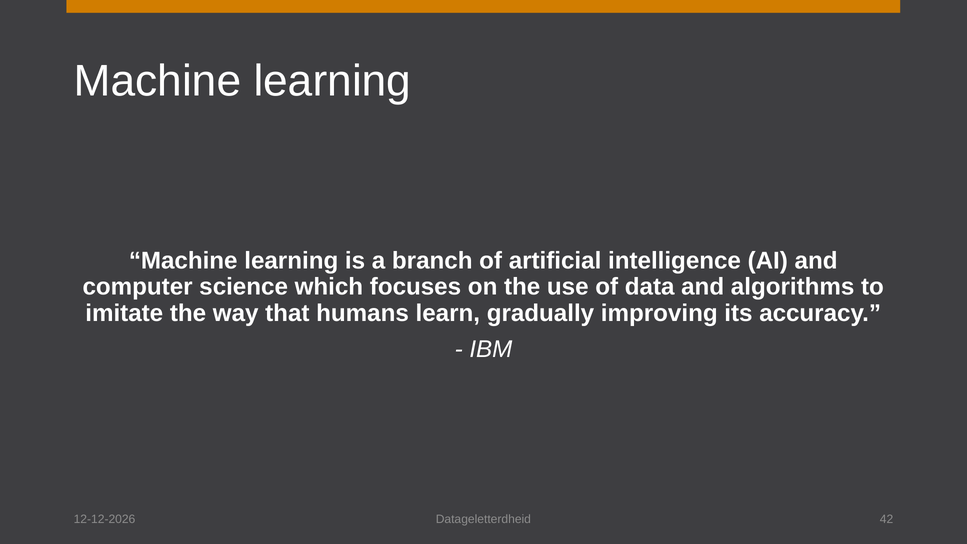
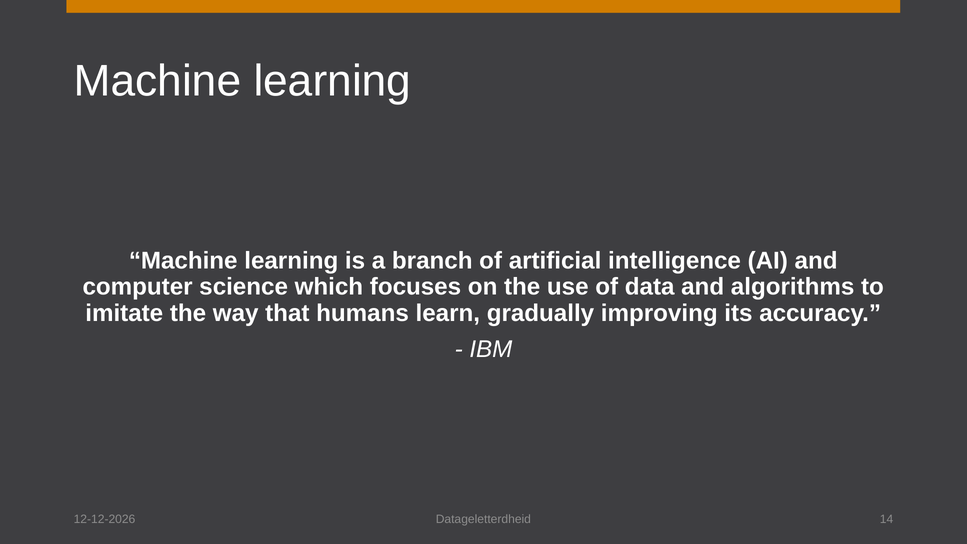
42: 42 -> 14
